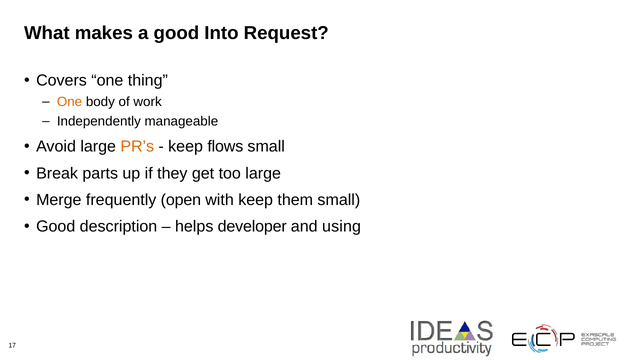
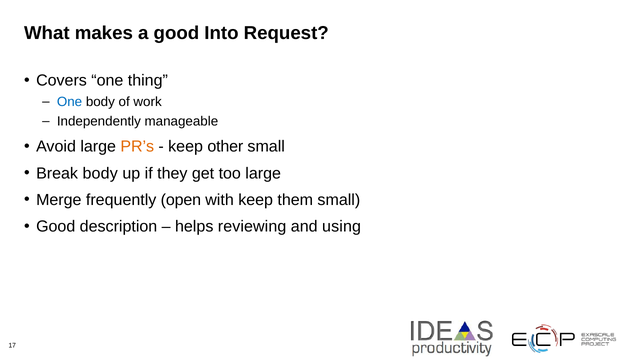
One at (70, 102) colour: orange -> blue
flows: flows -> other
Break parts: parts -> body
developer: developer -> reviewing
